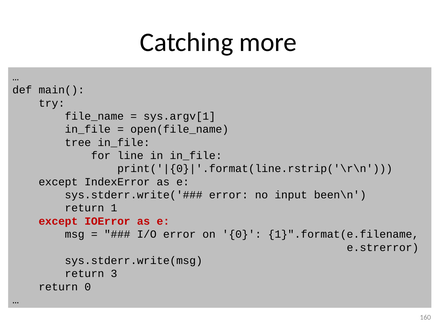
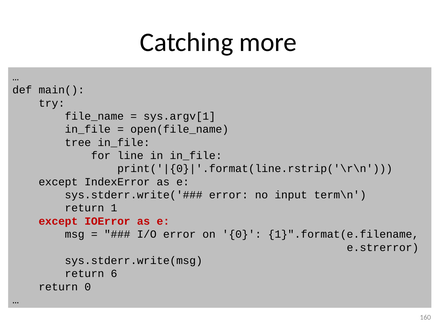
been\n: been\n -> term\n
3: 3 -> 6
